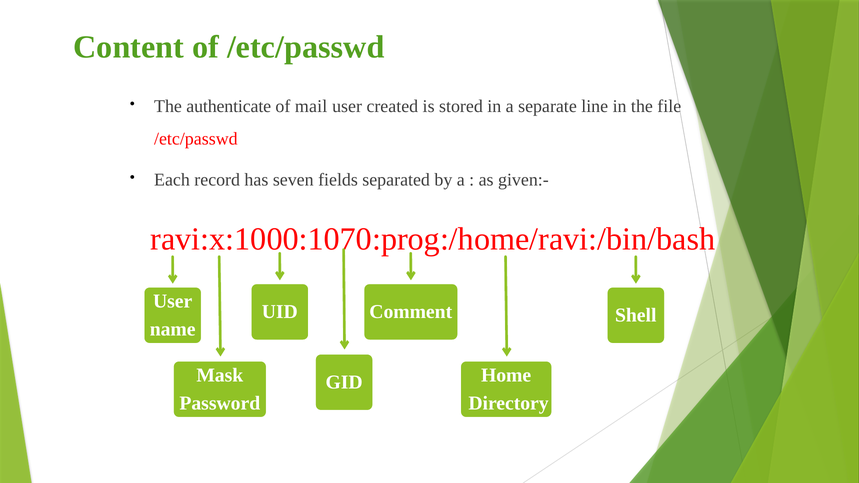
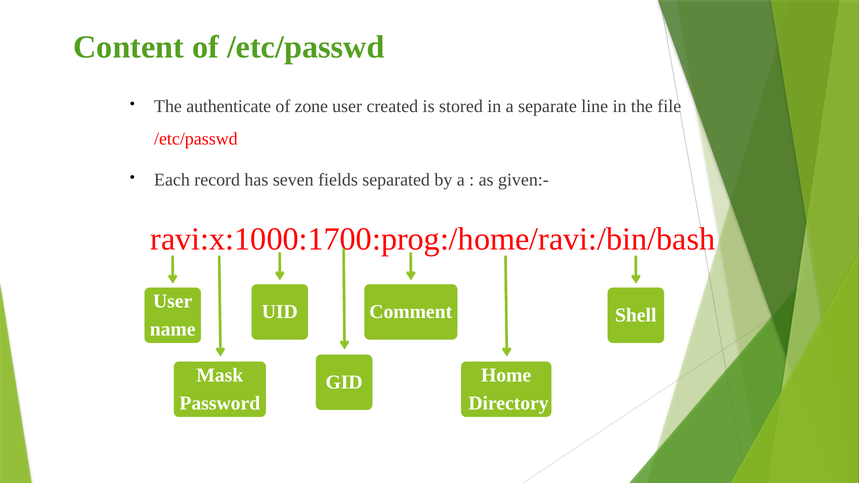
mail: mail -> zone
ravi:x:1000:1070:prog:/home/ravi:/bin/bash: ravi:x:1000:1070:prog:/home/ravi:/bin/bash -> ravi:x:1000:1700:prog:/home/ravi:/bin/bash
